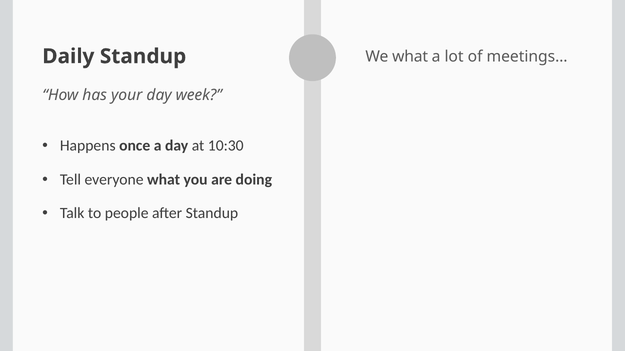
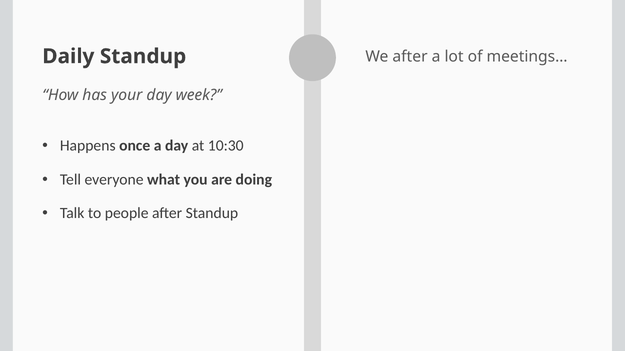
We what: what -> after
